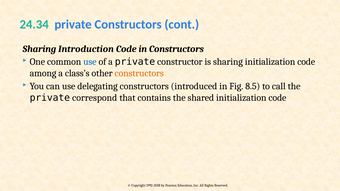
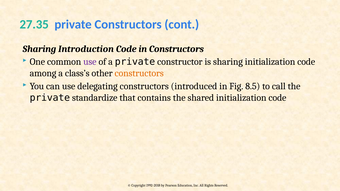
24.34: 24.34 -> 27.35
use at (90, 62) colour: blue -> purple
correspond: correspond -> standardize
